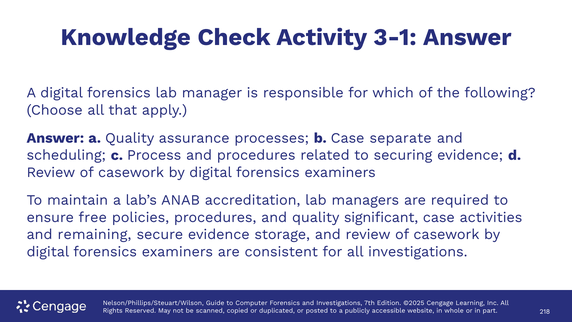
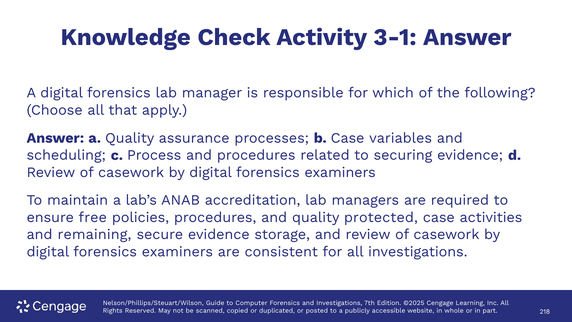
separate: separate -> variables
significant: significant -> protected
